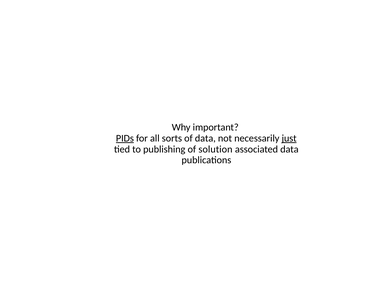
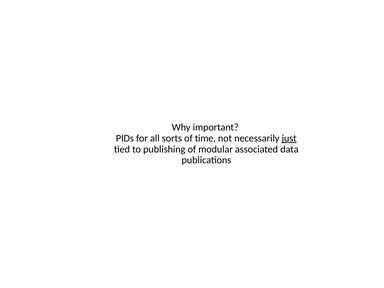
PIDs underline: present -> none
of data: data -> time
solution: solution -> modular
